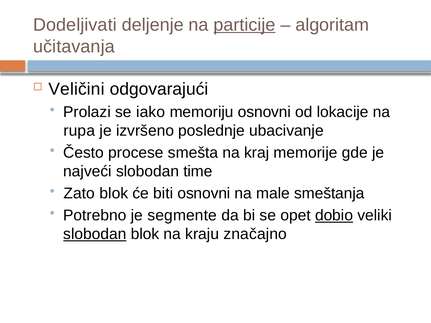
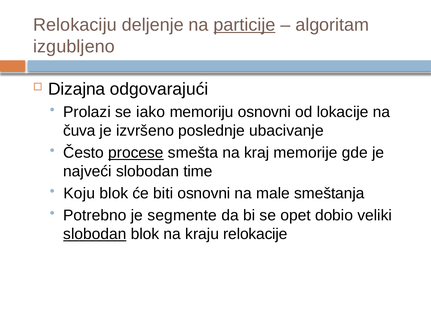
Dodeljivati: Dodeljivati -> Relokaciju
učitavanja: učitavanja -> izgubljeno
Veličini: Veličini -> Dizajna
rupa: rupa -> čuva
procese underline: none -> present
Zato: Zato -> Koju
dobio underline: present -> none
značajno: značajno -> relokacije
